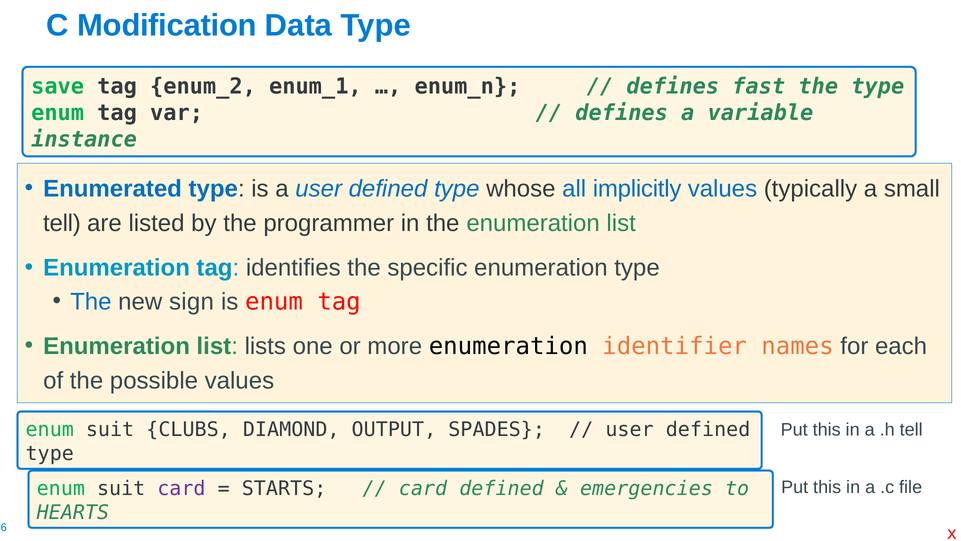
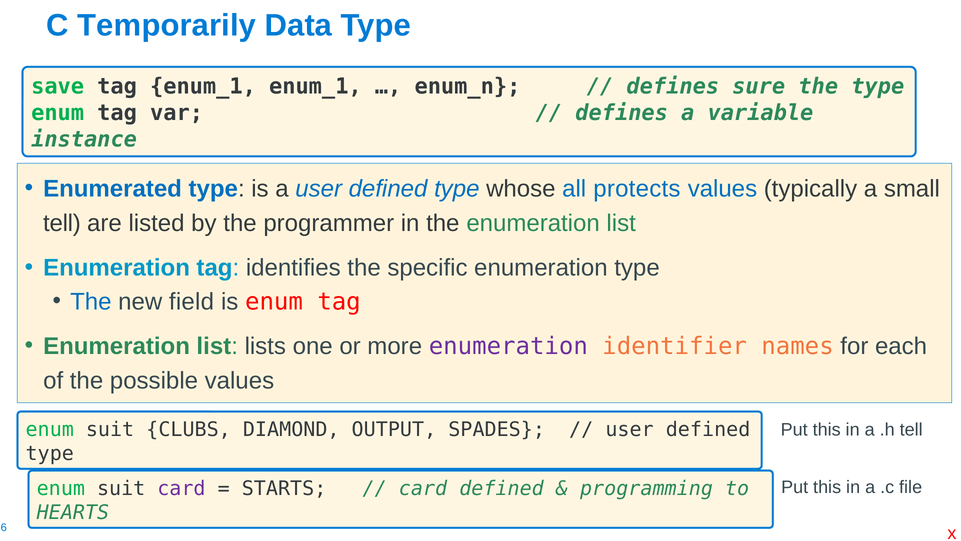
Modification: Modification -> Temporarily
tag enum_2: enum_2 -> enum_1
fast: fast -> sure
implicitly: implicitly -> protects
sign: sign -> field
enumeration at (508, 346) colour: black -> purple
emergencies: emergencies -> programming
